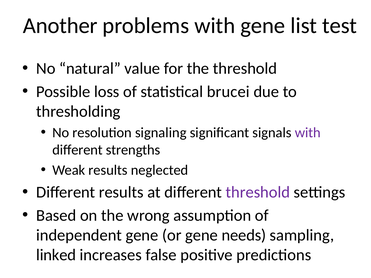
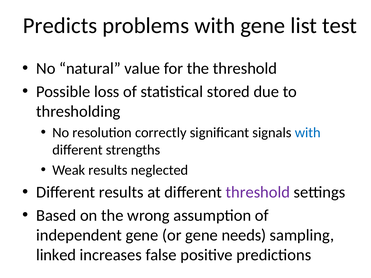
Another: Another -> Predicts
brucei: brucei -> stored
signaling: signaling -> correctly
with at (308, 133) colour: purple -> blue
